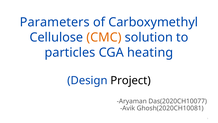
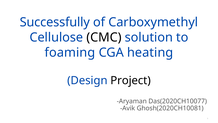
Parameters: Parameters -> Successfully
CMC colour: orange -> black
particles: particles -> foaming
